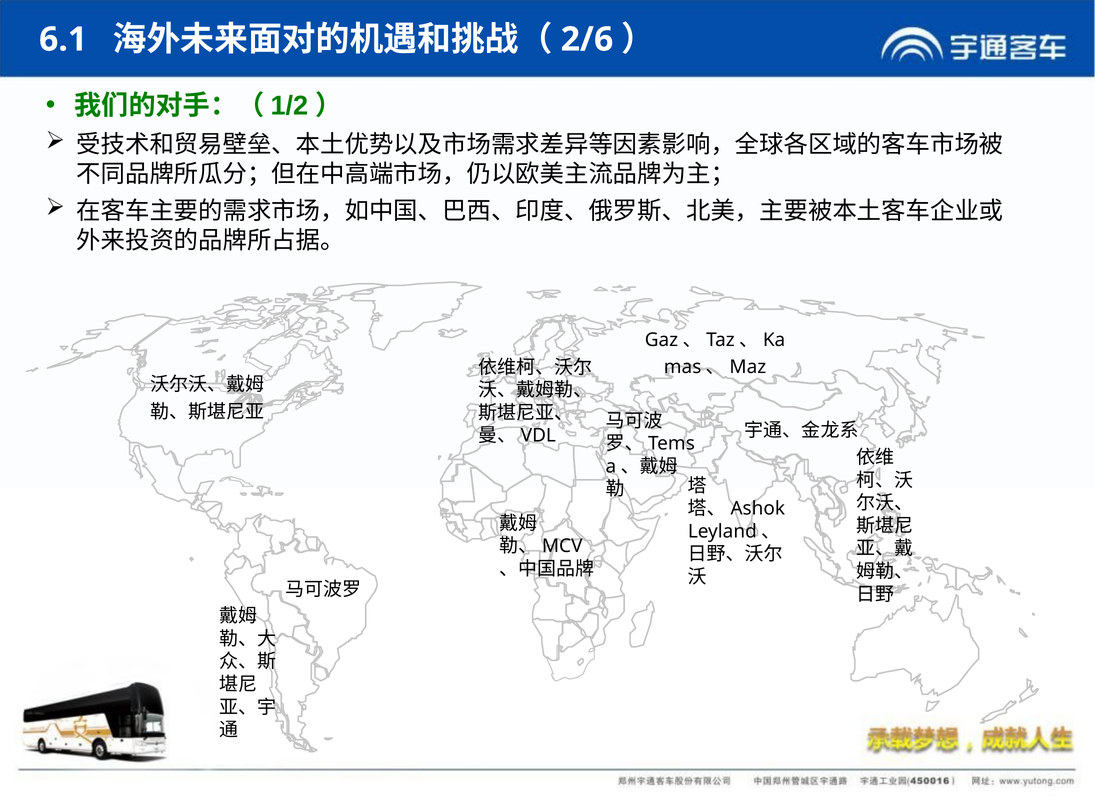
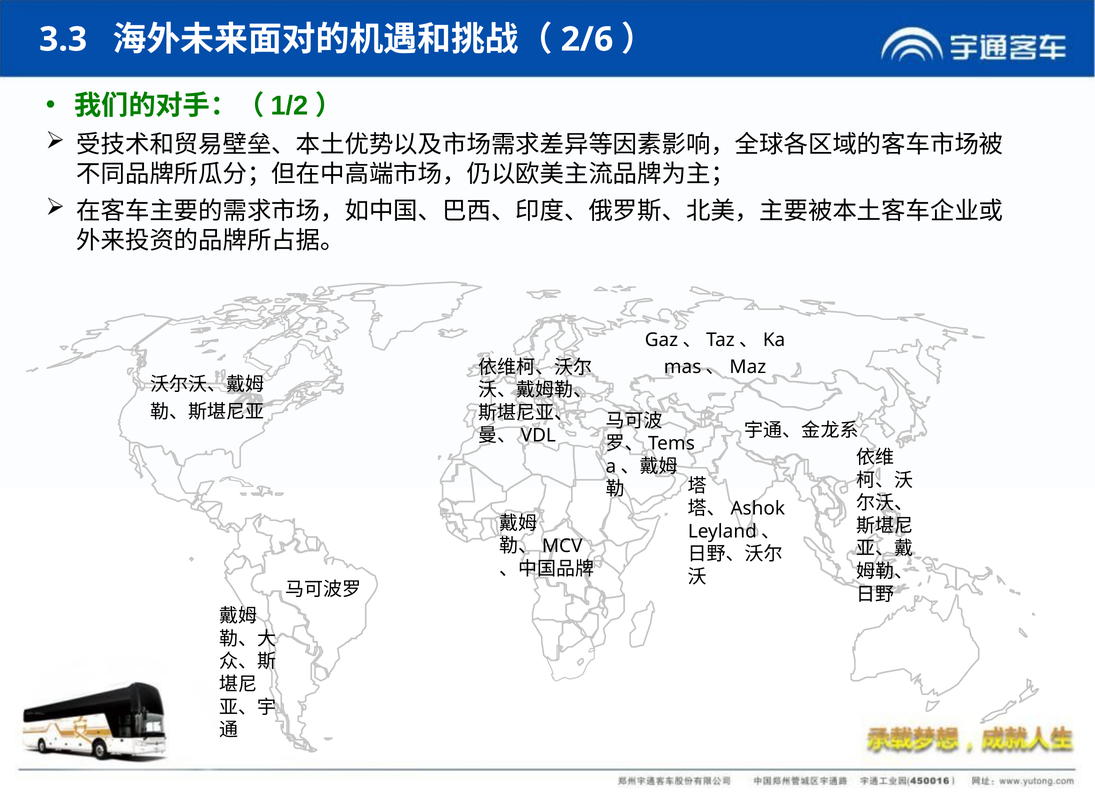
6.1: 6.1 -> 3.3
